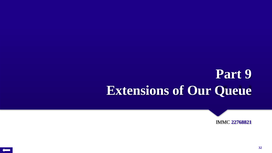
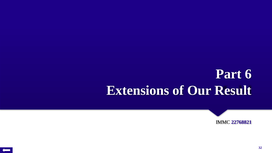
9: 9 -> 6
Queue: Queue -> Result
